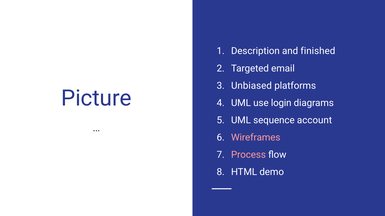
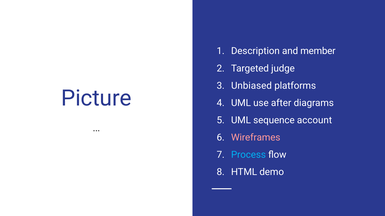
finished: finished -> member
email: email -> judge
login: login -> after
Process colour: pink -> light blue
